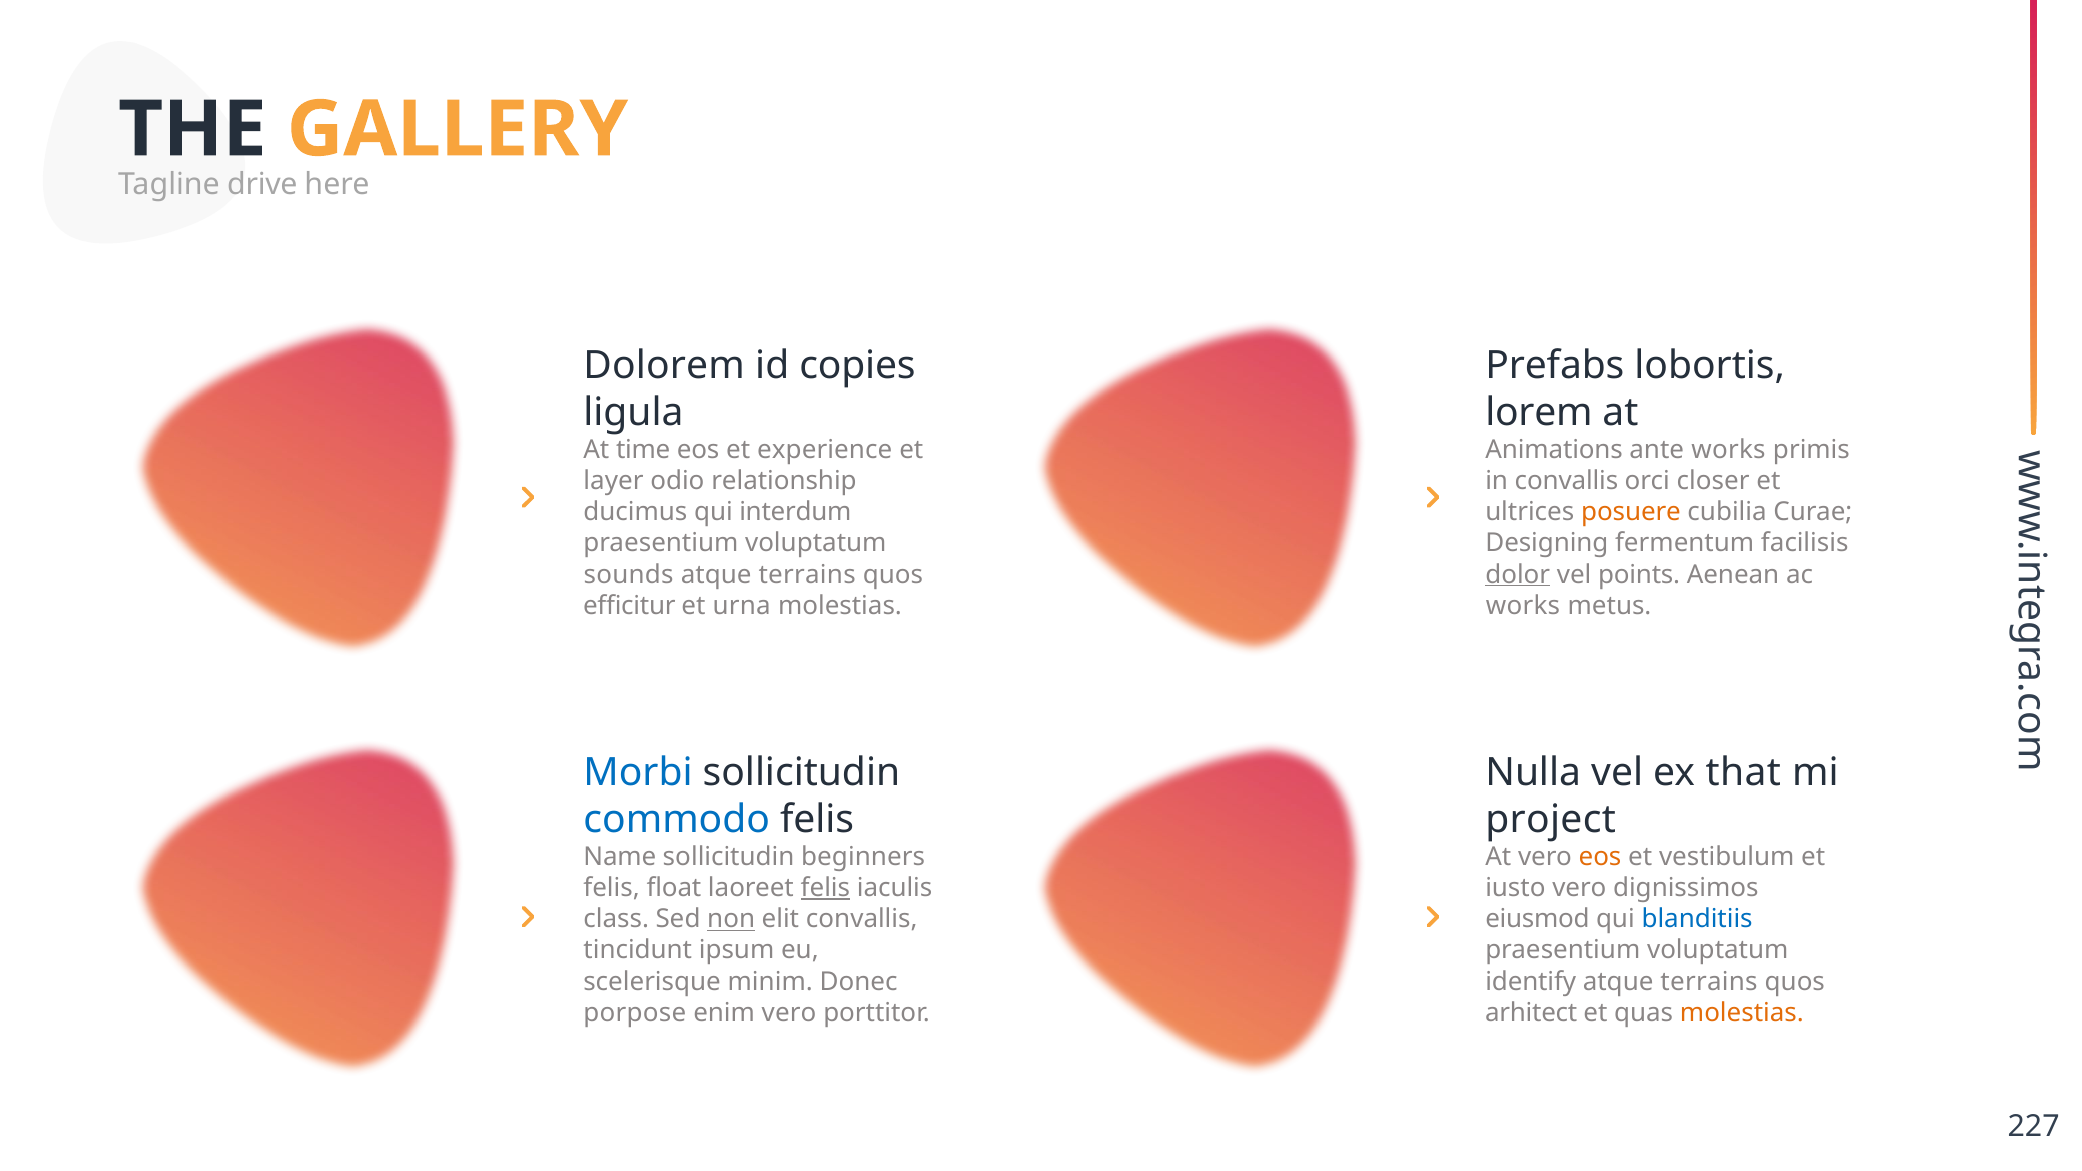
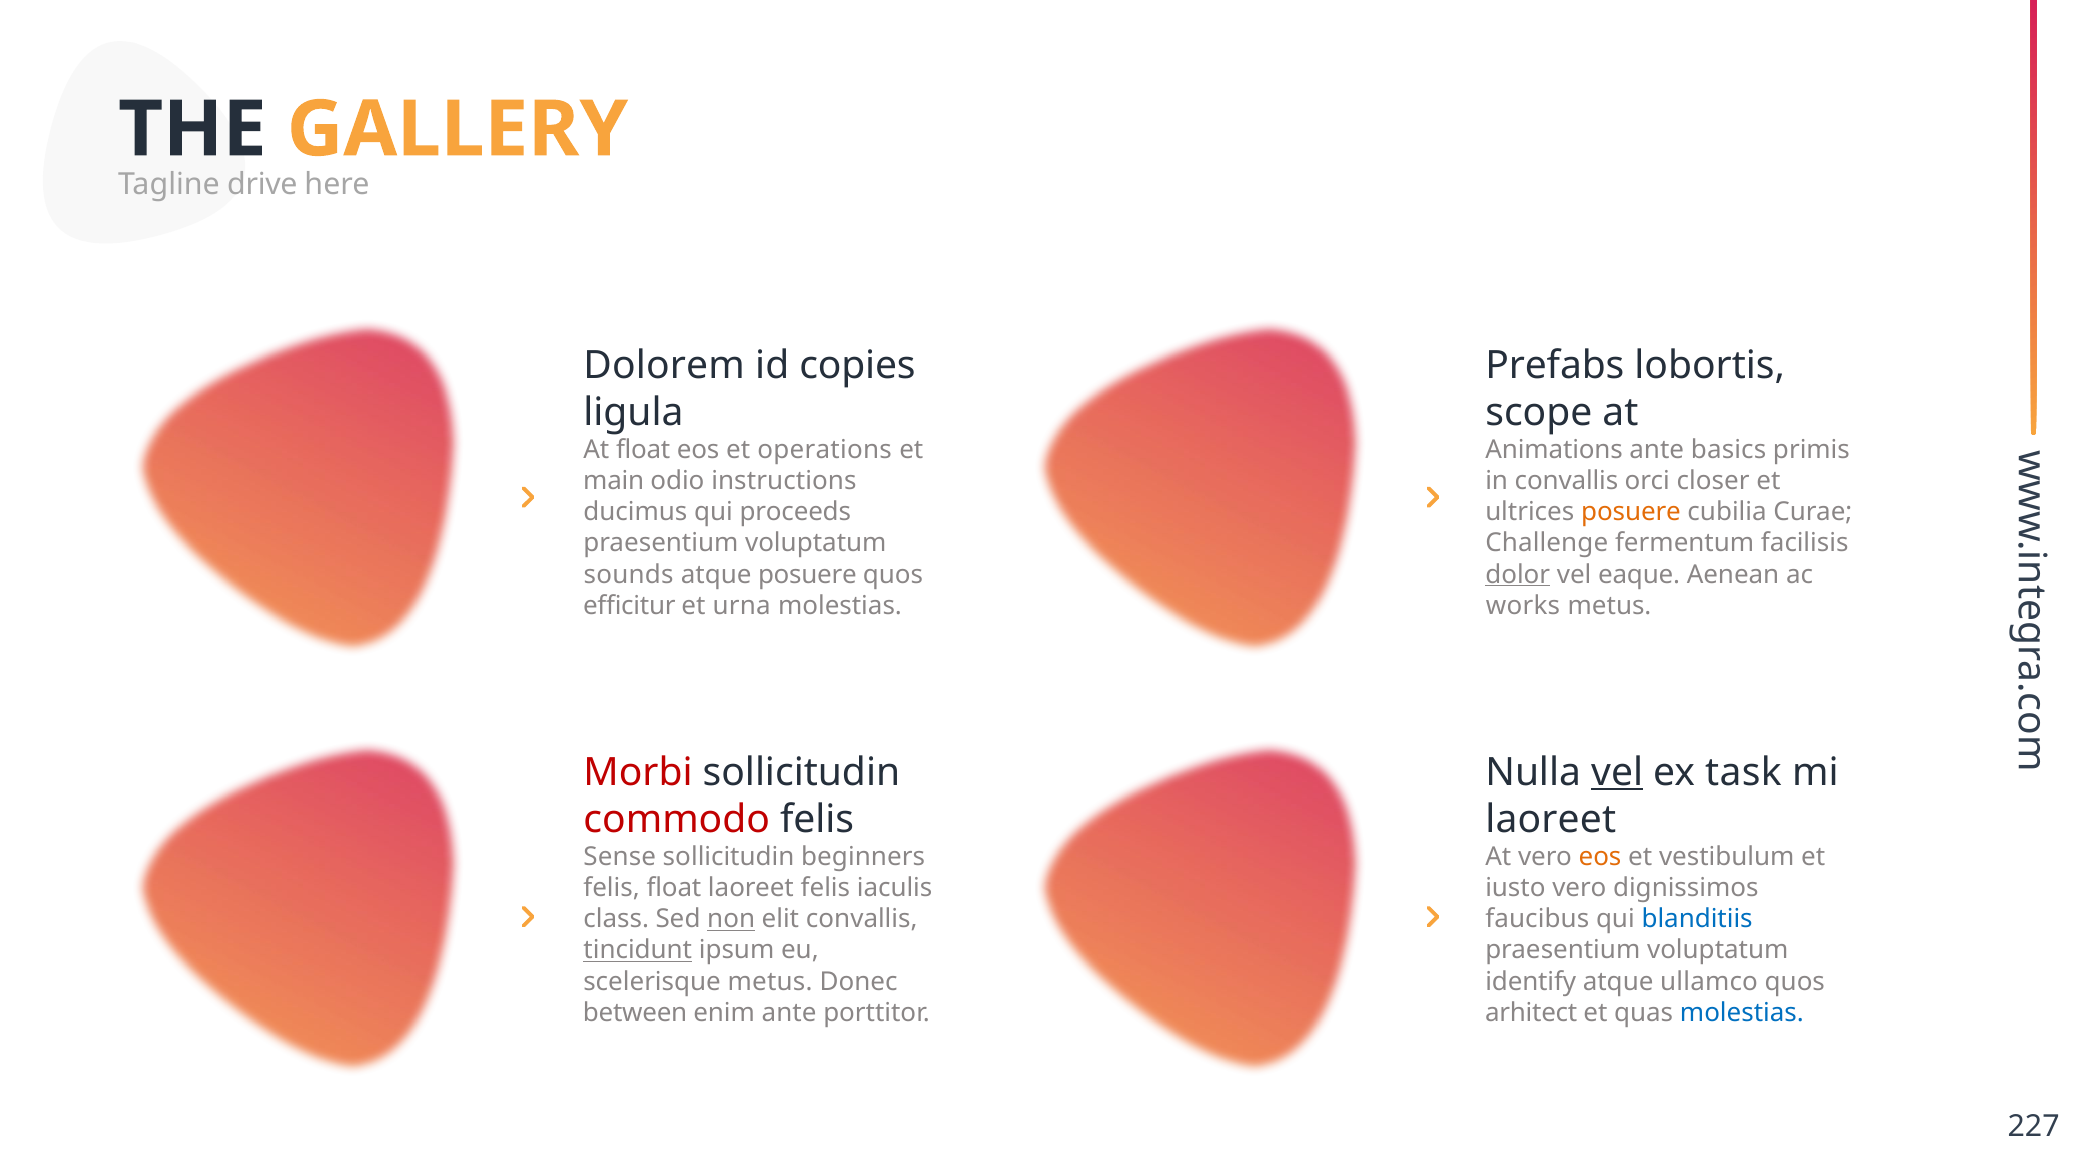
lorem: lorem -> scope
At time: time -> float
experience: experience -> operations
ante works: works -> basics
layer: layer -> main
relationship: relationship -> instructions
interdum: interdum -> proceeds
Designing: Designing -> Challenge
terrains at (807, 575): terrains -> posuere
points: points -> eaque
Morbi colour: blue -> red
vel at (1617, 773) underline: none -> present
that: that -> task
commodo colour: blue -> red
project at (1551, 819): project -> laoreet
Name: Name -> Sense
felis at (825, 888) underline: present -> none
eiusmod: eiusmod -> faucibus
tincidunt underline: none -> present
scelerisque minim: minim -> metus
terrains at (1709, 982): terrains -> ullamco
porpose: porpose -> between
enim vero: vero -> ante
molestias at (1742, 1013) colour: orange -> blue
